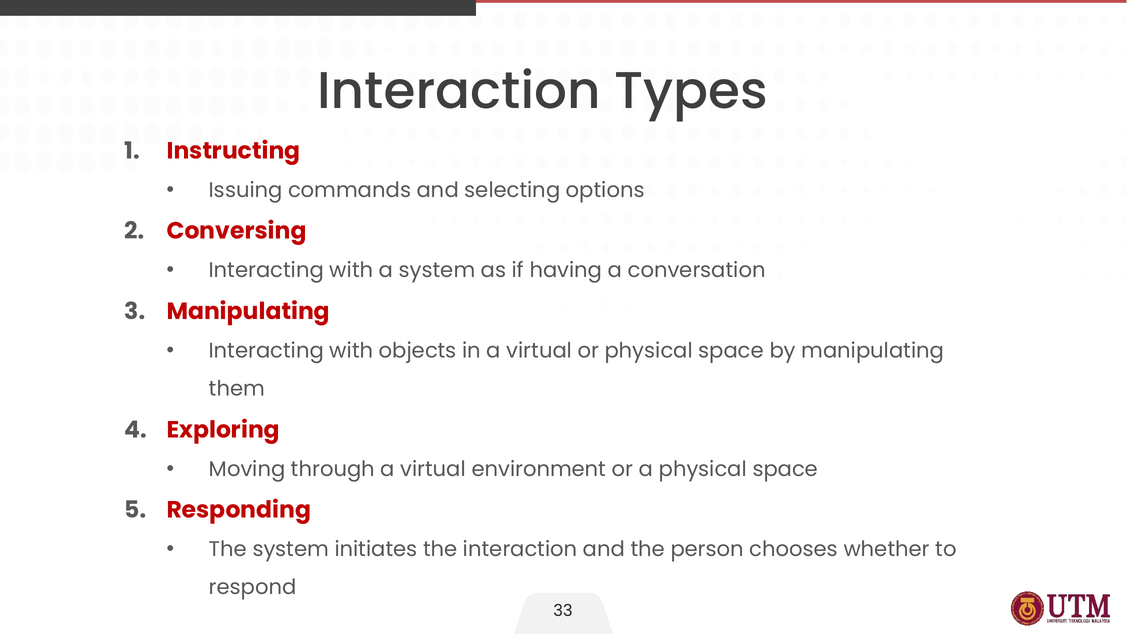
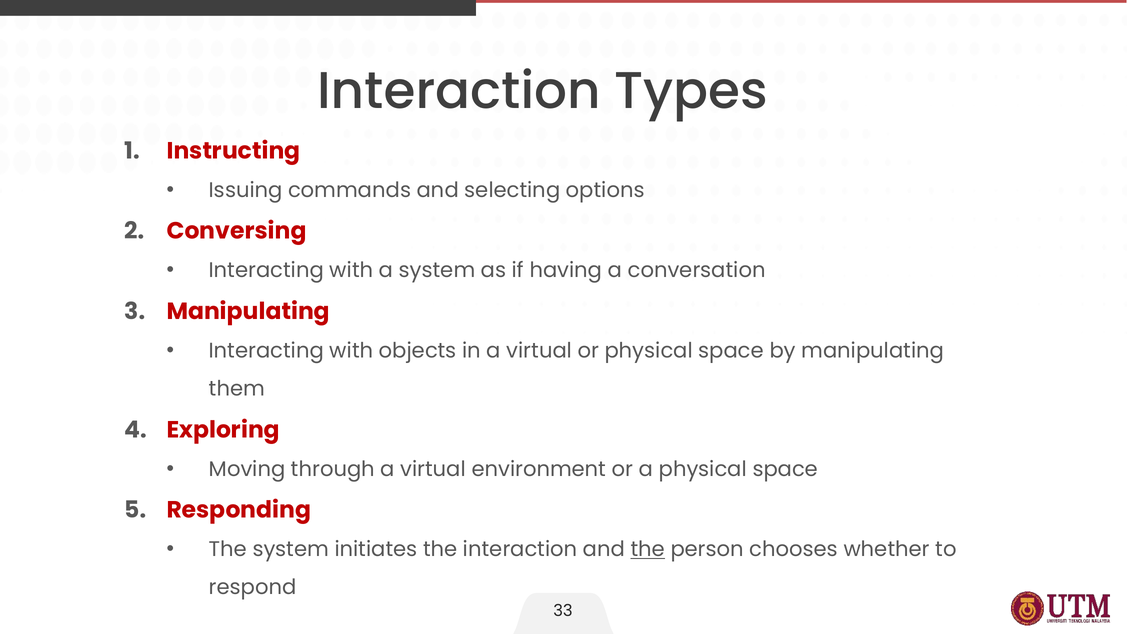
the at (648, 549) underline: none -> present
